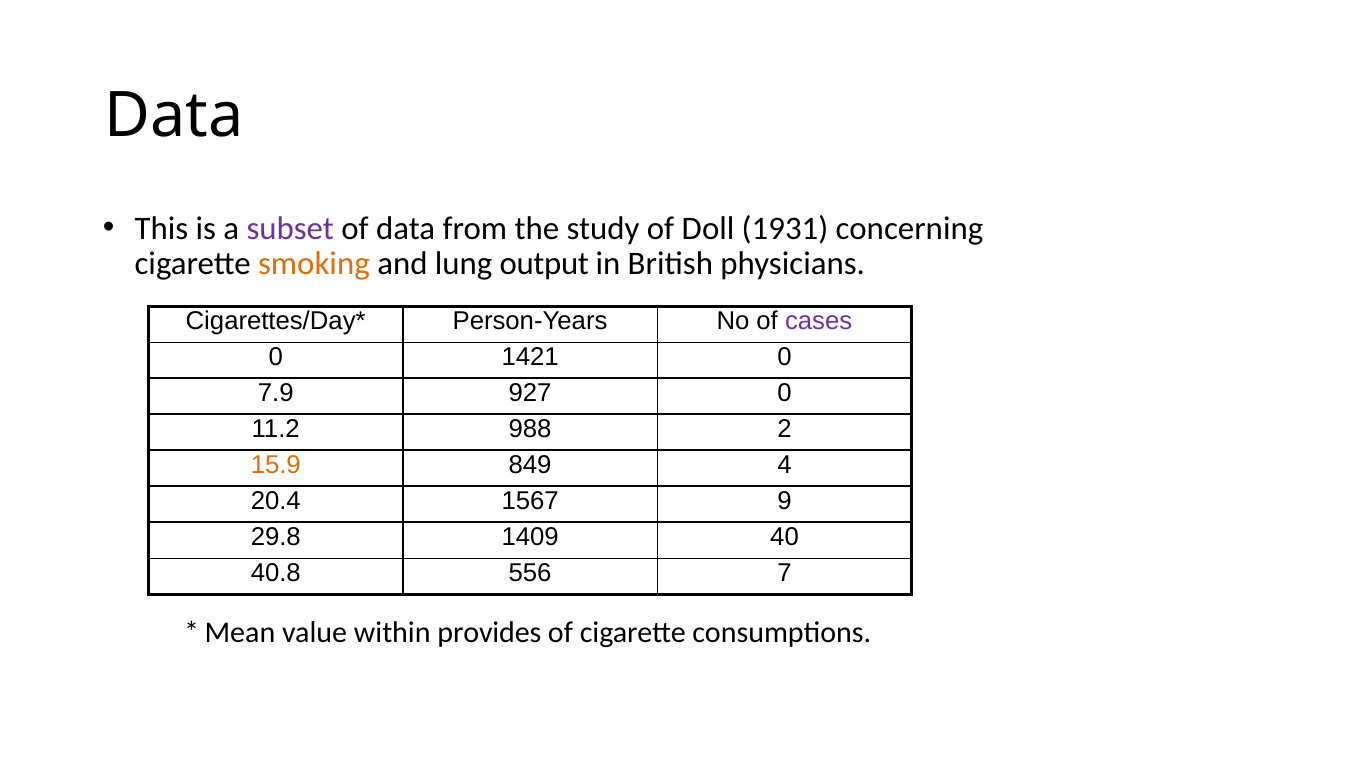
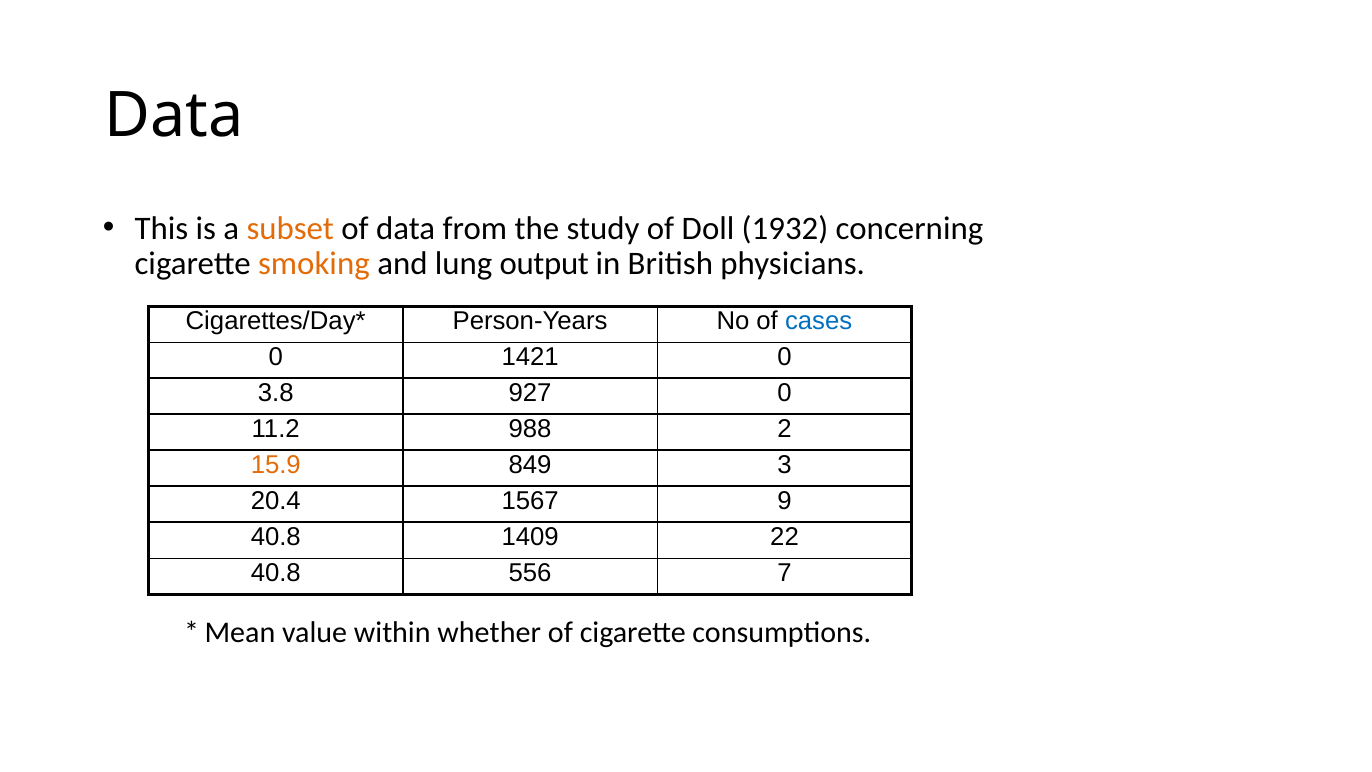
subset colour: purple -> orange
1931: 1931 -> 1932
cases colour: purple -> blue
7.9: 7.9 -> 3.8
4: 4 -> 3
29.8 at (276, 537): 29.8 -> 40.8
40: 40 -> 22
provides: provides -> whether
